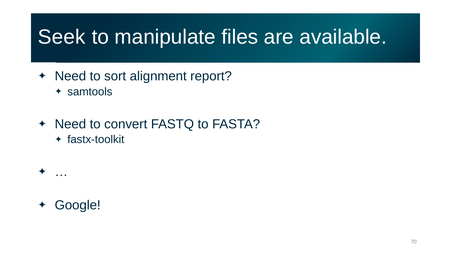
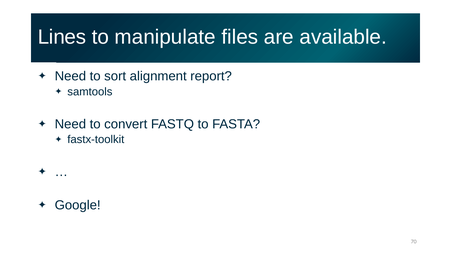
Seek: Seek -> Lines
